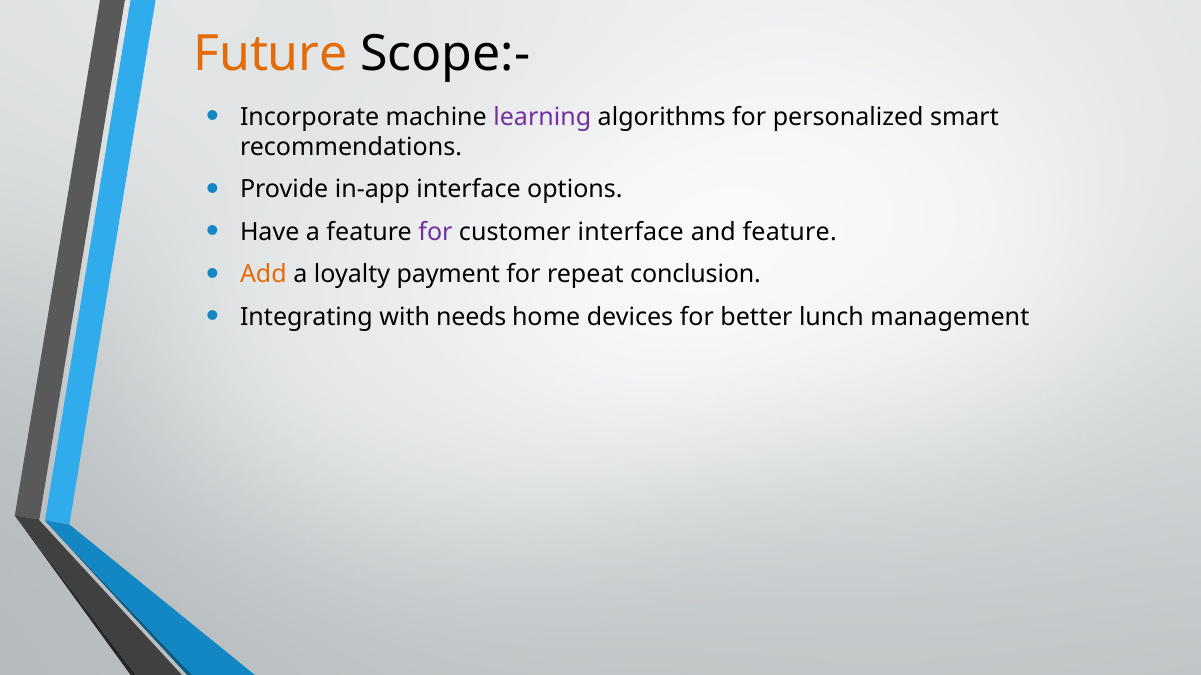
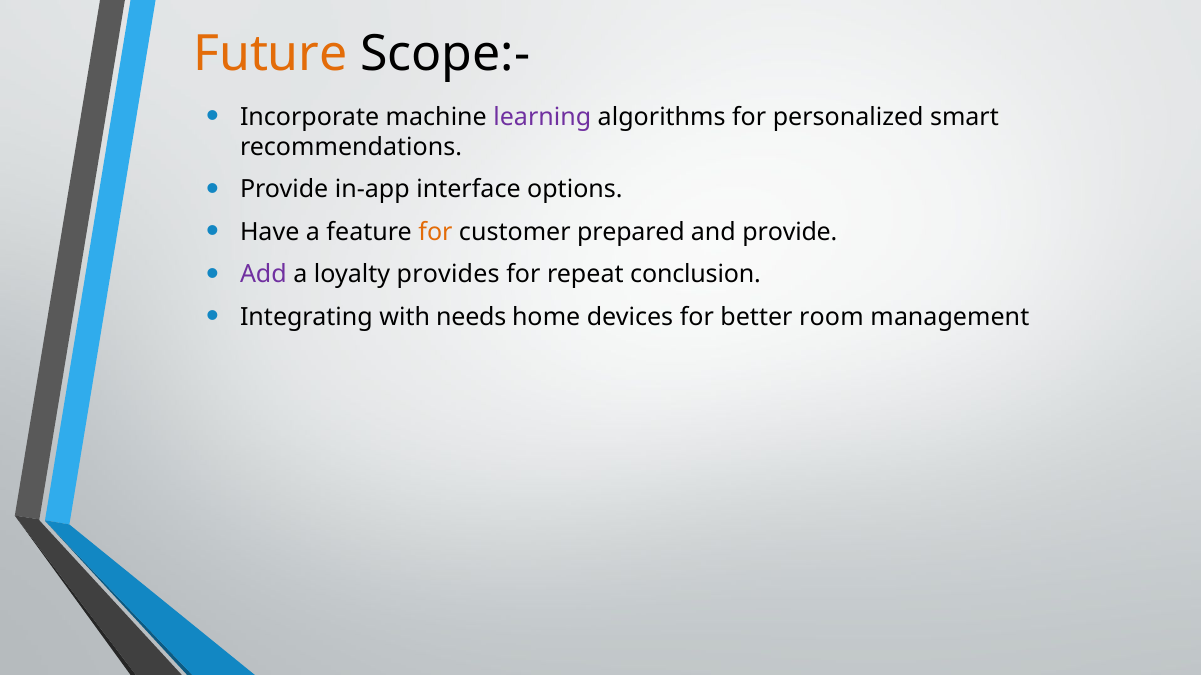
for at (435, 232) colour: purple -> orange
customer interface: interface -> prepared
and feature: feature -> provide
Add colour: orange -> purple
payment: payment -> provides
lunch: lunch -> room
